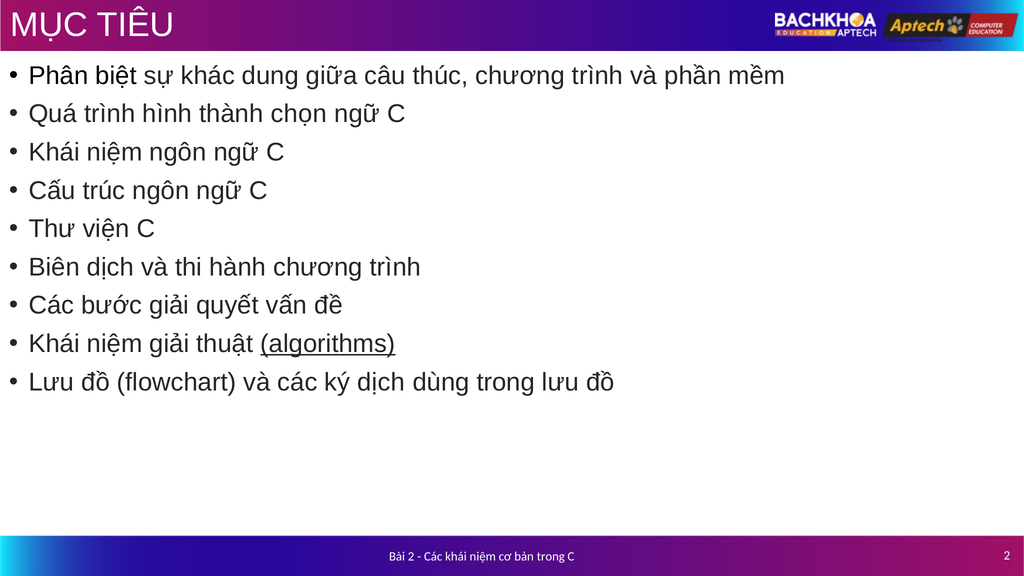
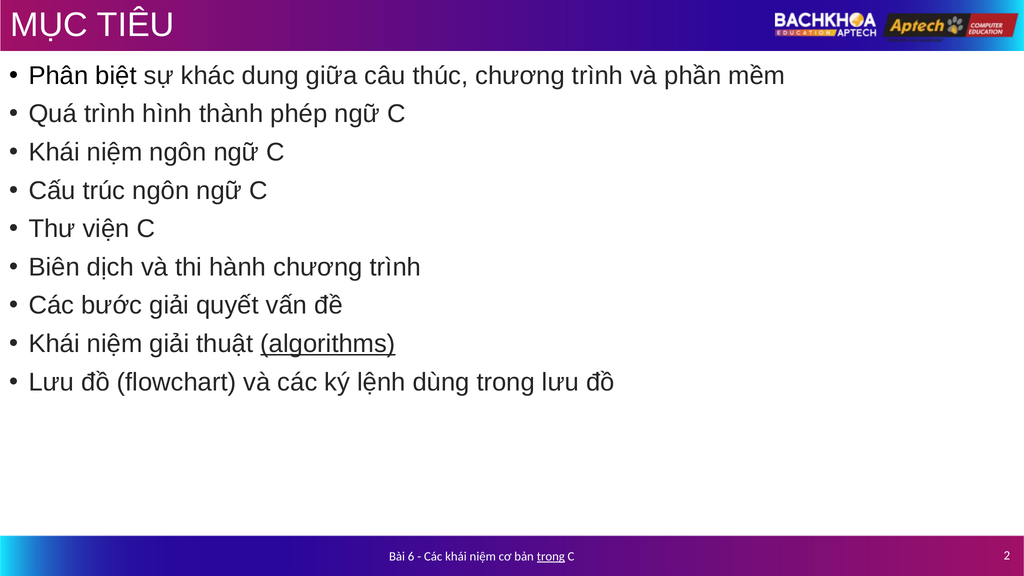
chọn: chọn -> phép
ký dịch: dịch -> lệnh
Bài 2: 2 -> 6
trong at (551, 556) underline: none -> present
